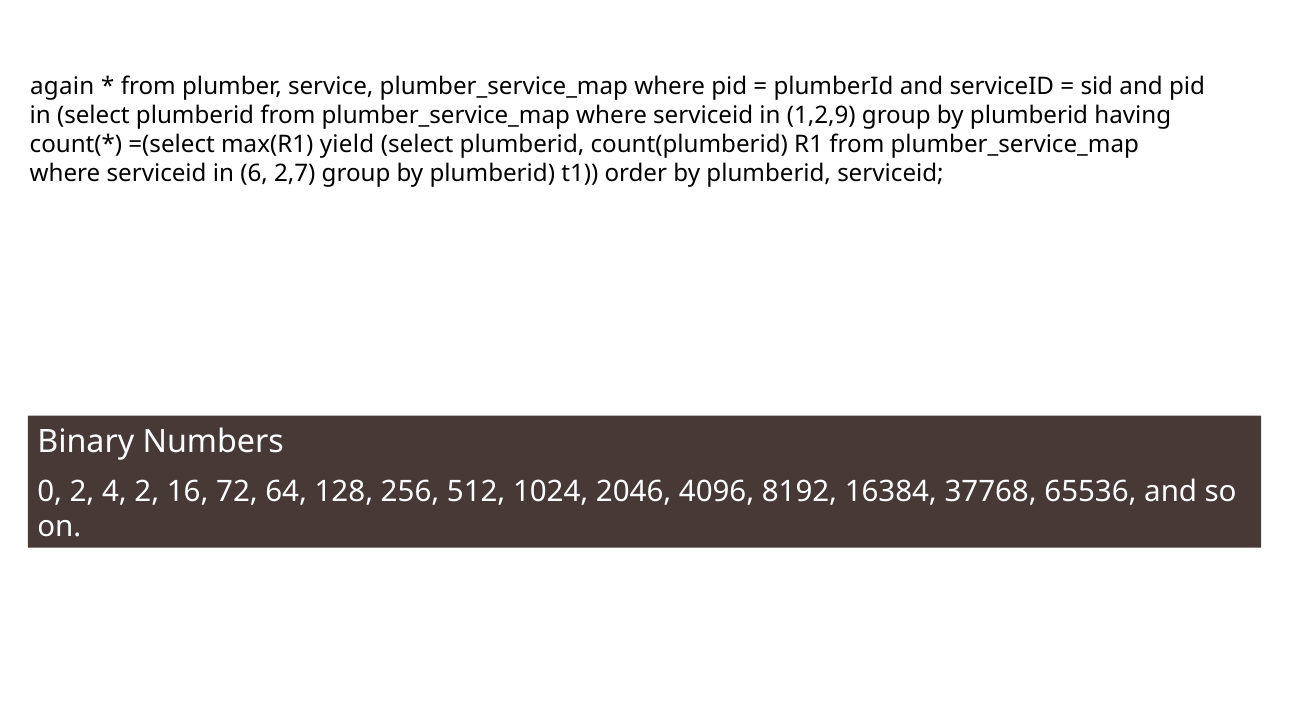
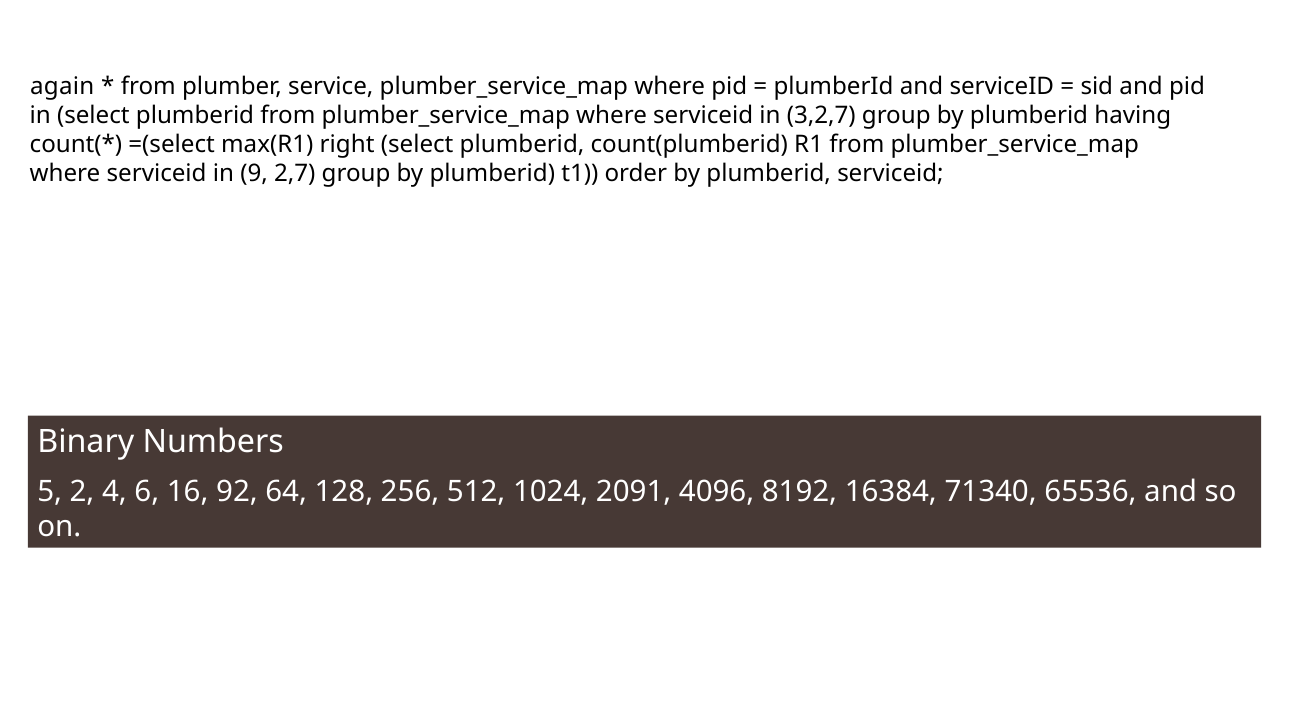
1,2,9: 1,2,9 -> 3,2,7
yield: yield -> right
6: 6 -> 9
0: 0 -> 5
4 2: 2 -> 6
72: 72 -> 92
2046: 2046 -> 2091
37768: 37768 -> 71340
